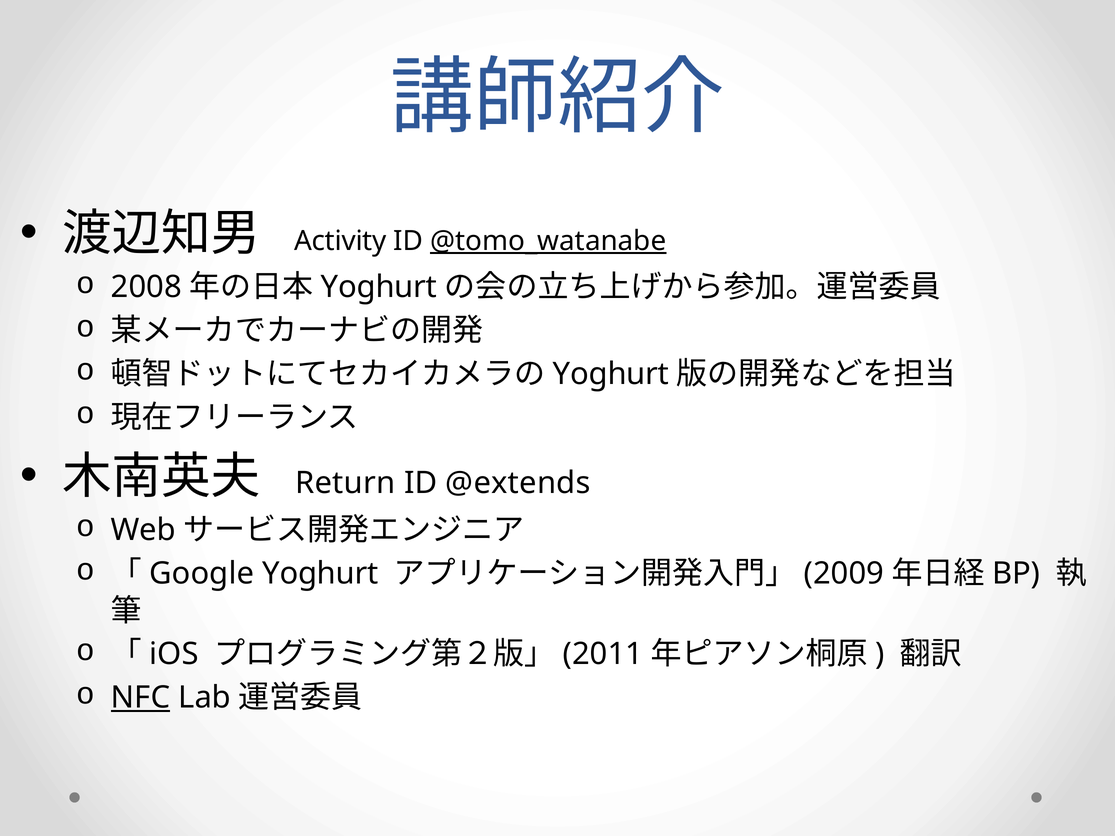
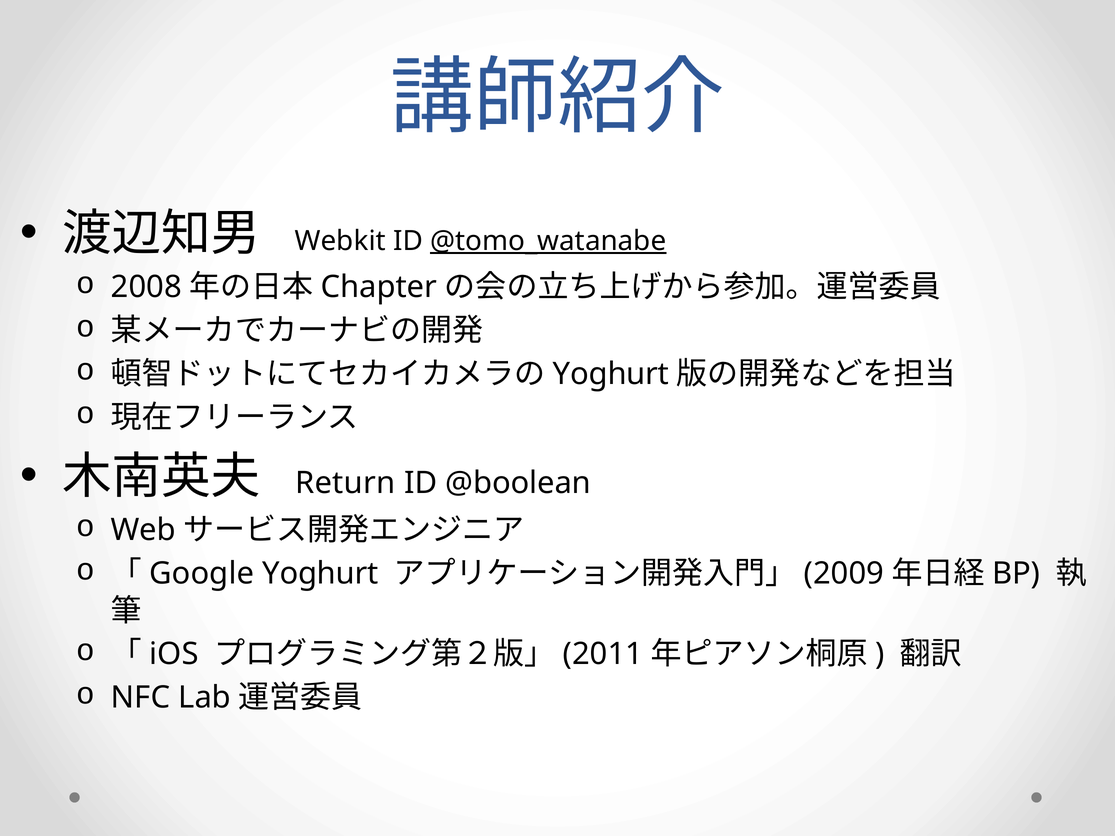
Activity: Activity -> Webkit
Yoghurt at (379, 287): Yoghurt -> Chapter
@extends: @extends -> @boolean
NFC underline: present -> none
